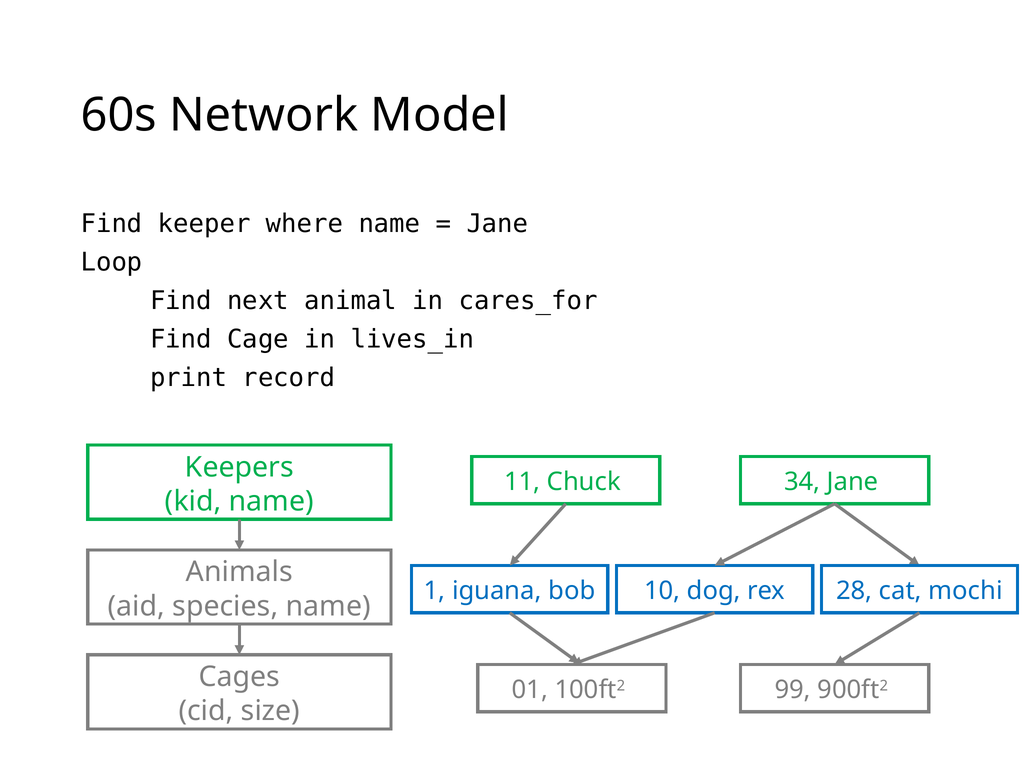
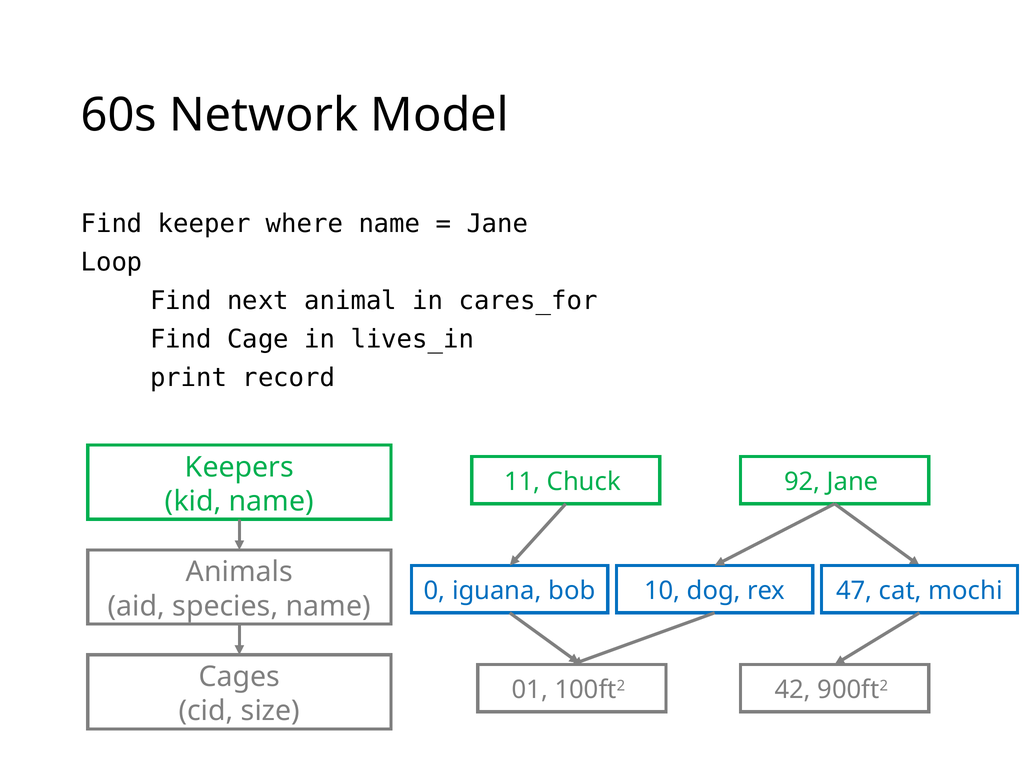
34: 34 -> 92
1: 1 -> 0
28: 28 -> 47
99: 99 -> 42
